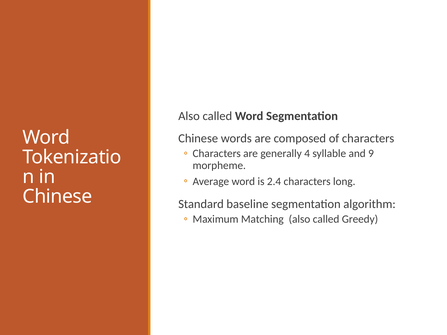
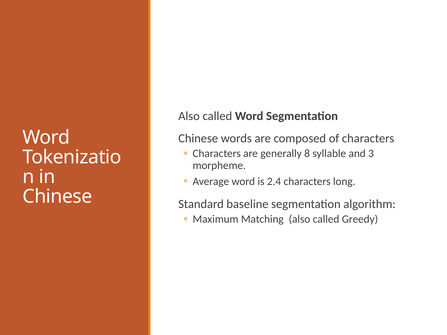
4: 4 -> 8
9: 9 -> 3
